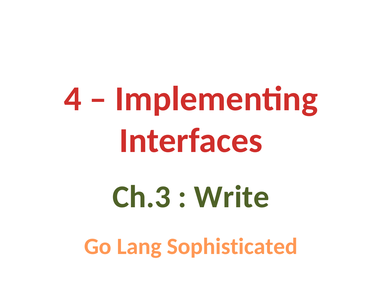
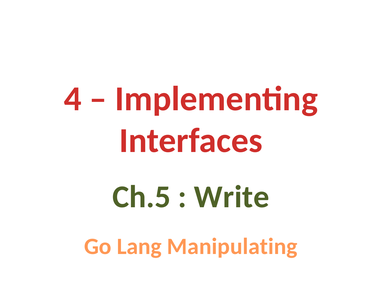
Ch.3: Ch.3 -> Ch.5
Sophisticated: Sophisticated -> Manipulating
